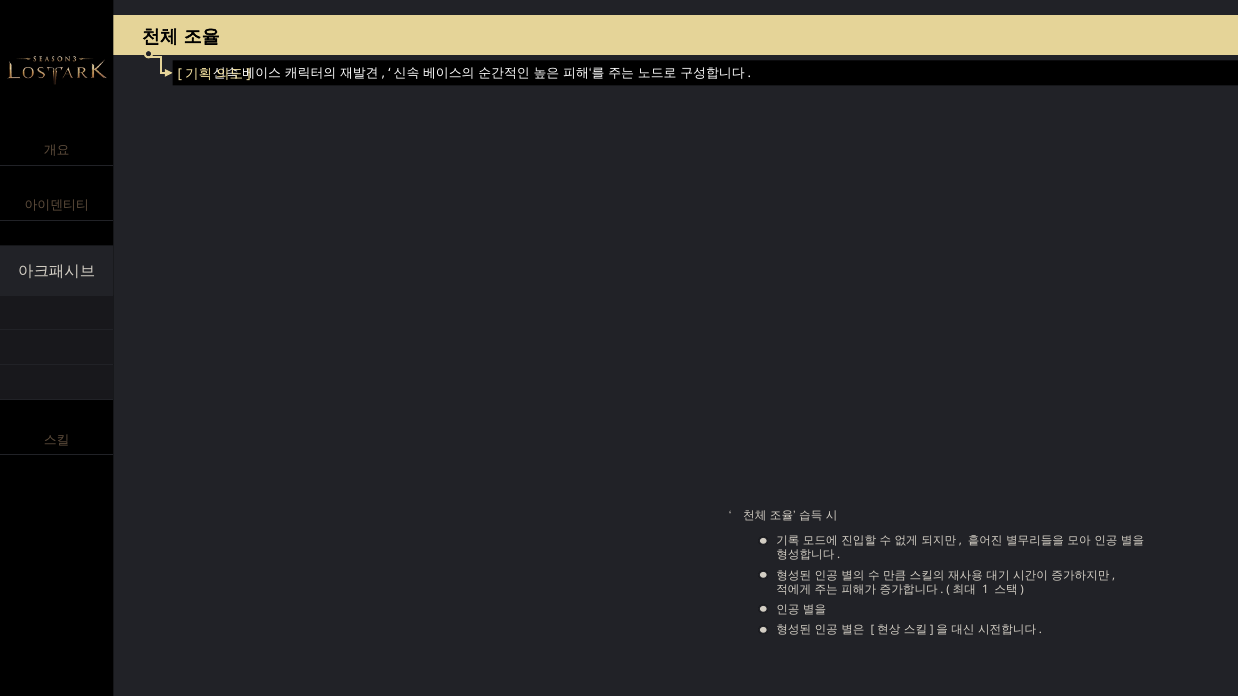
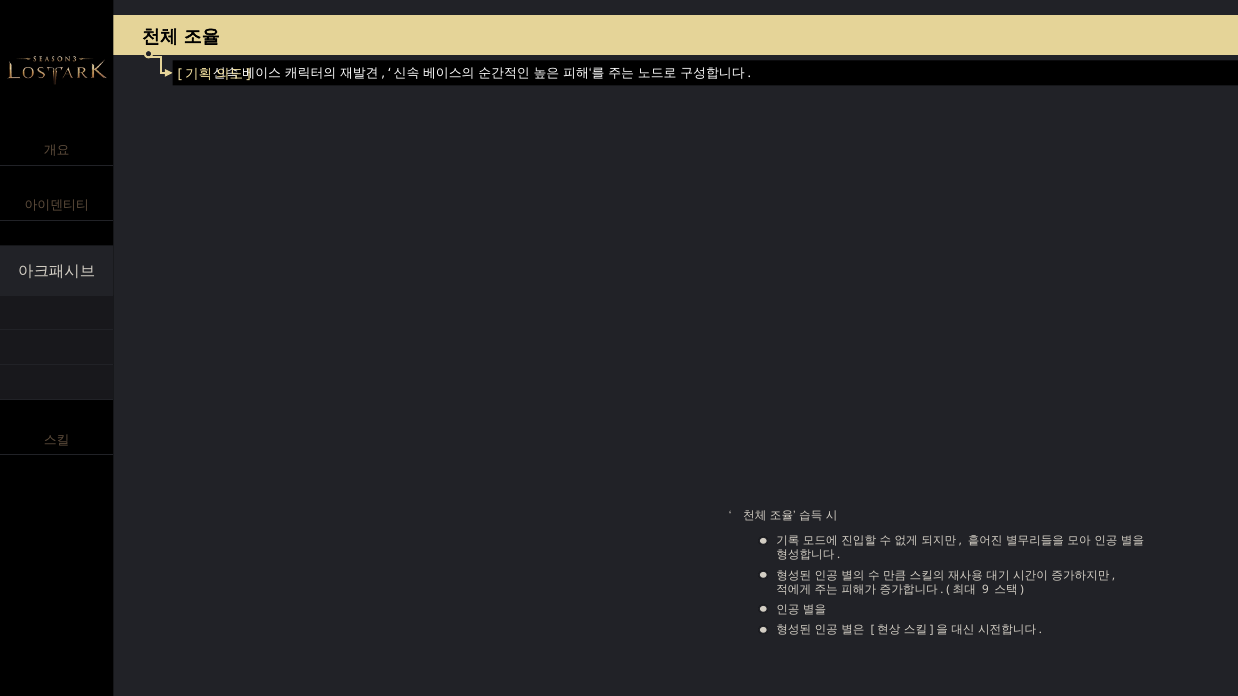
1: 1 -> 9
